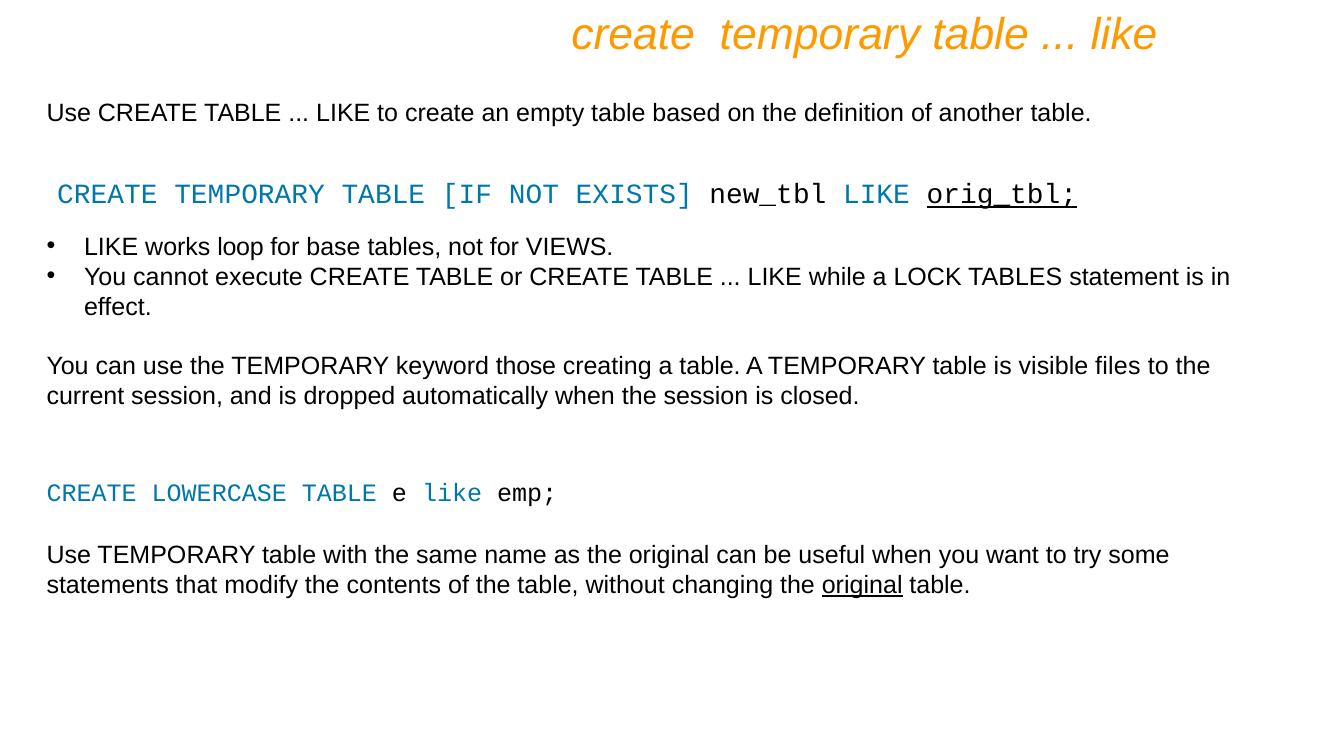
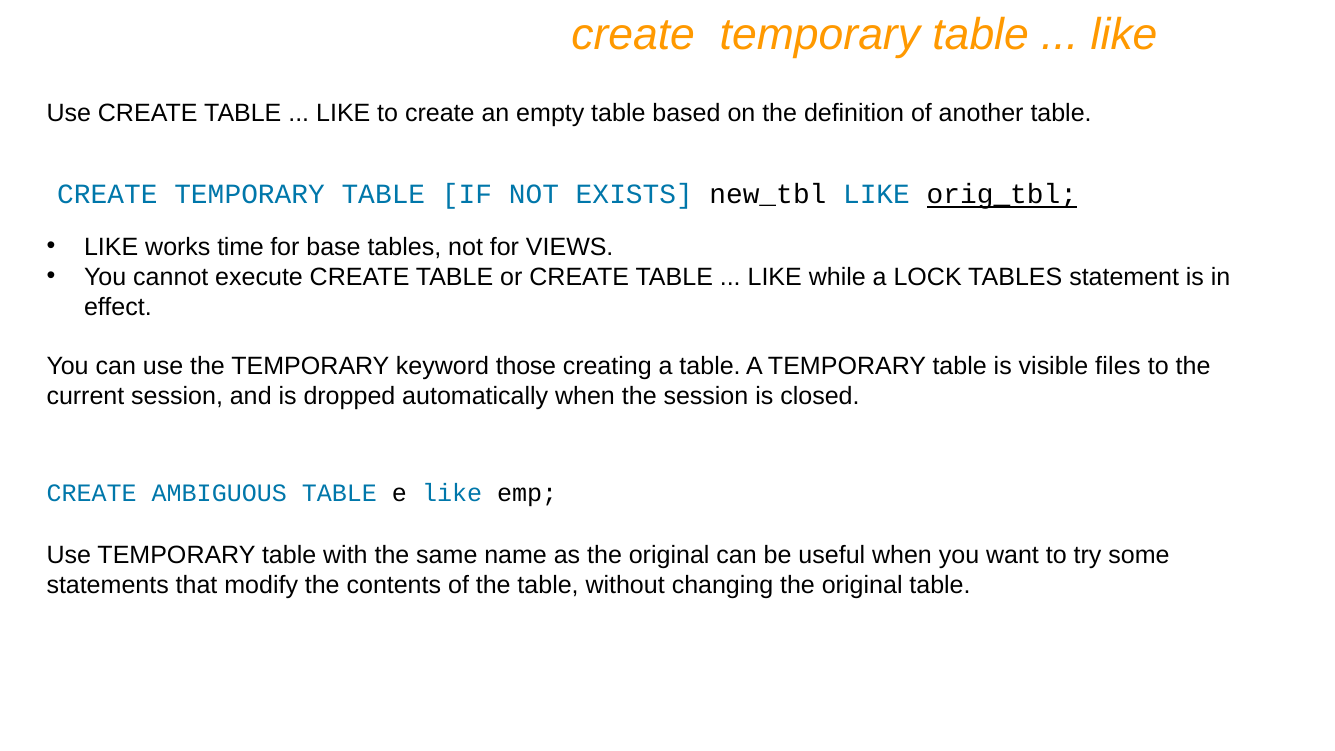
loop: loop -> time
LOWERCASE: LOWERCASE -> AMBIGUOUS
original at (862, 585) underline: present -> none
